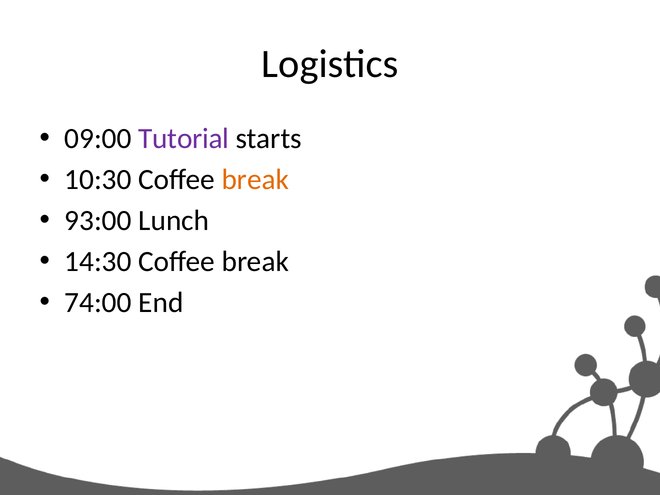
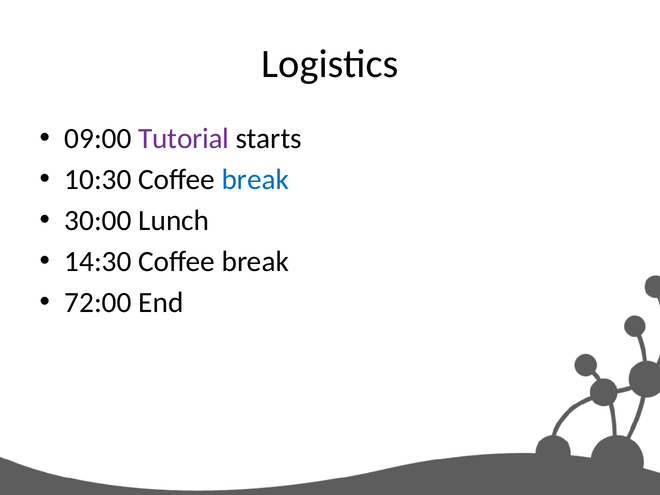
break at (255, 180) colour: orange -> blue
93:00: 93:00 -> 30:00
74:00: 74:00 -> 72:00
